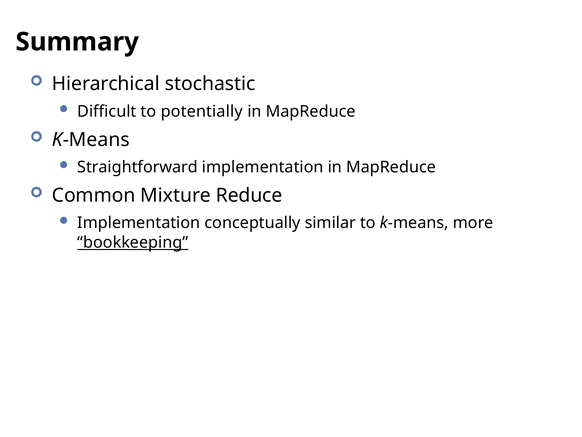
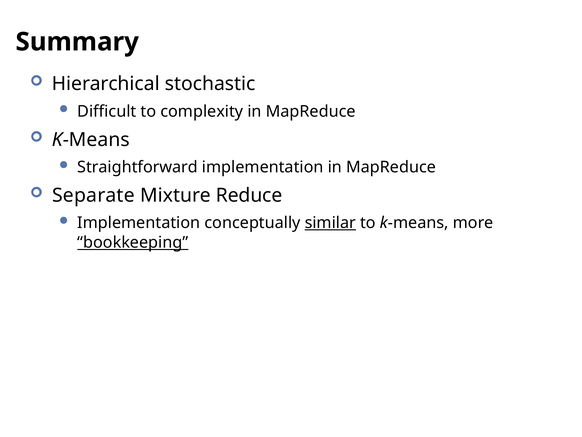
potentially: potentially -> complexity
Common: Common -> Separate
similar underline: none -> present
